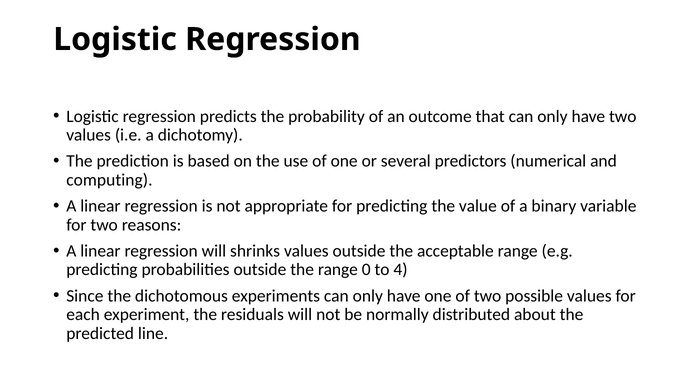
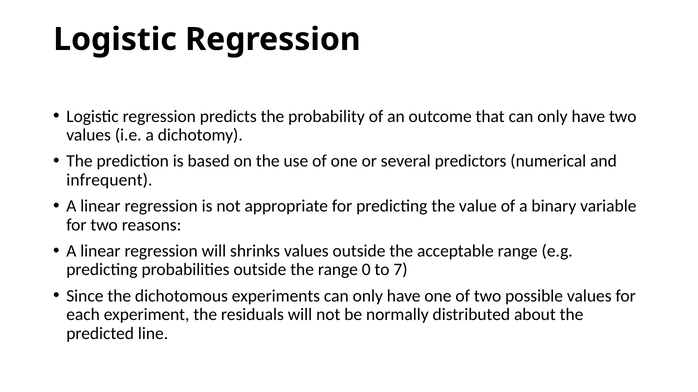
computing: computing -> infrequent
4: 4 -> 7
